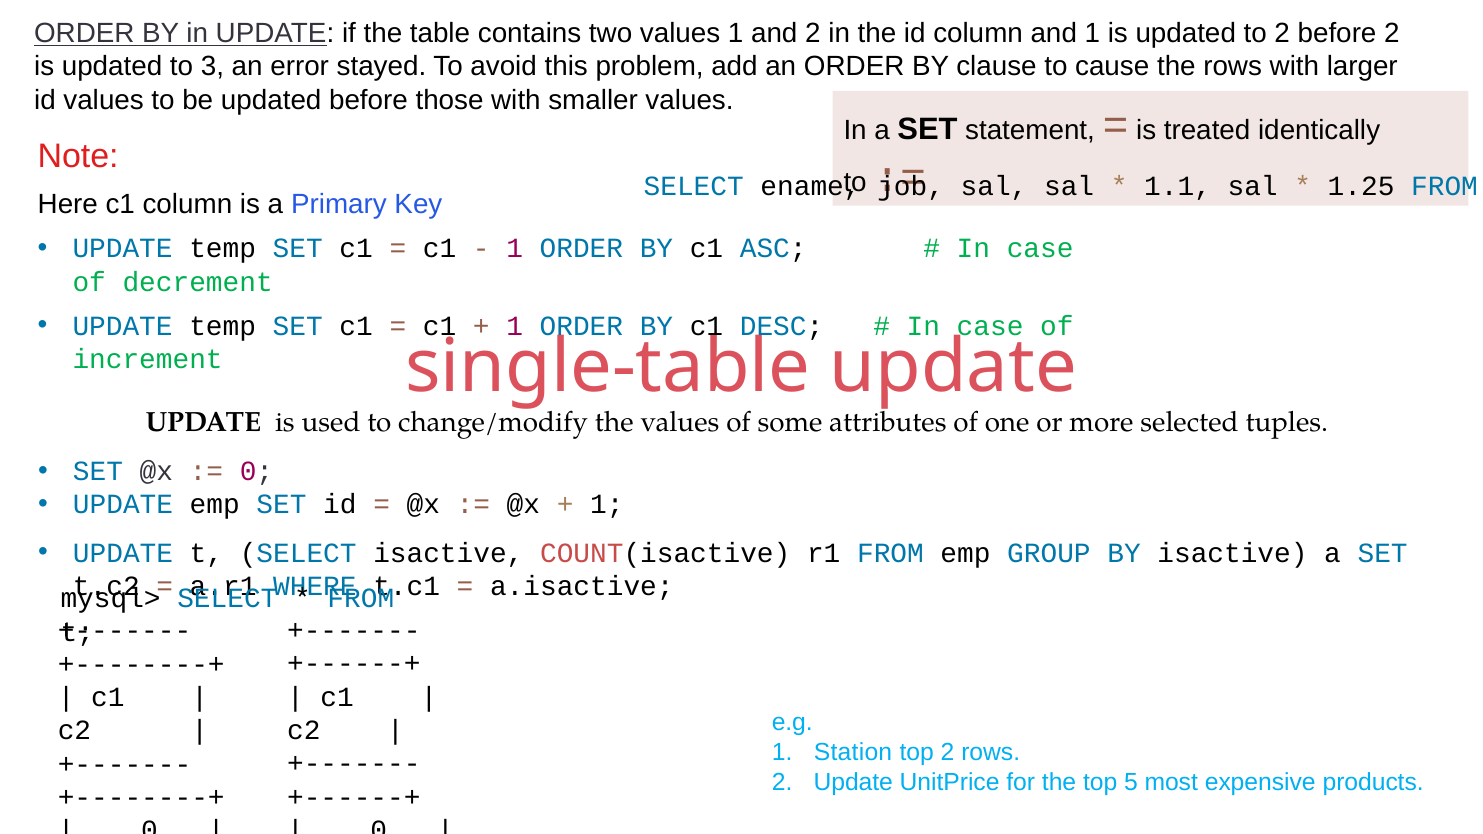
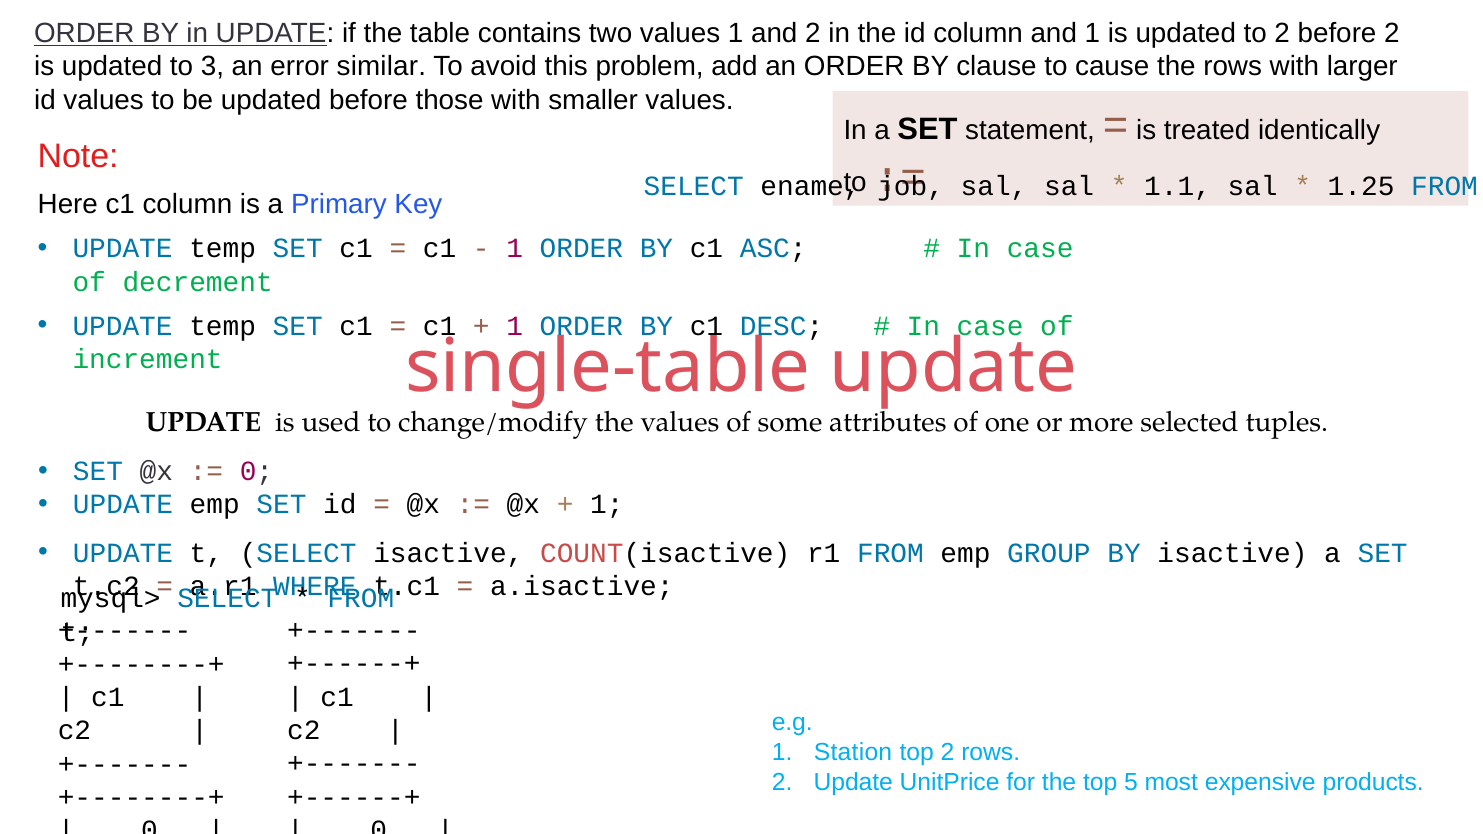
stayed: stayed -> similar
